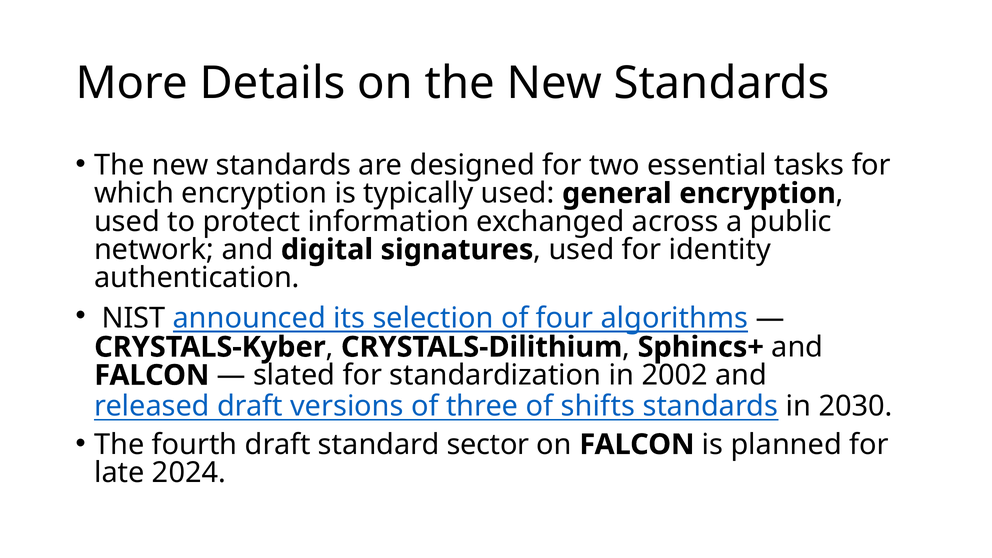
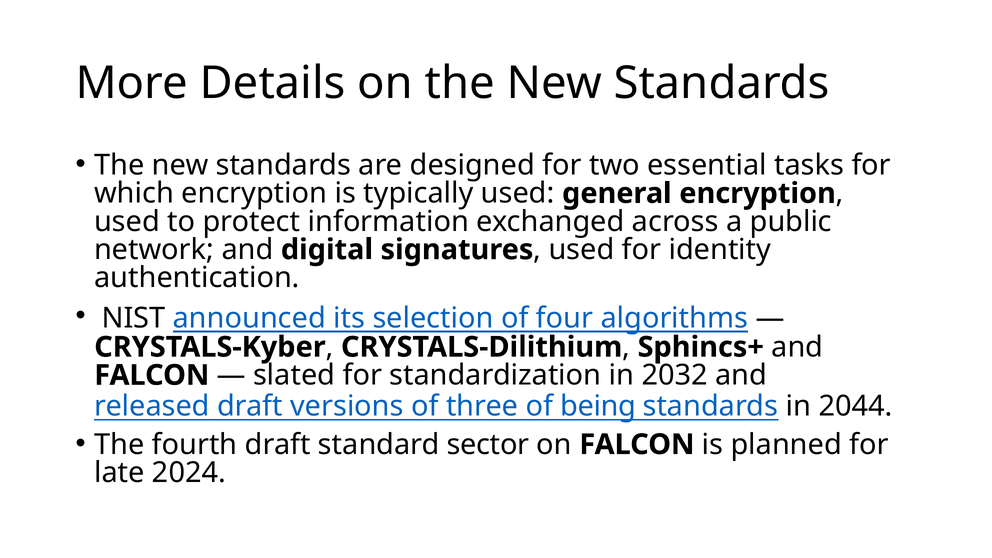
2002: 2002 -> 2032
shifts: shifts -> being
2030: 2030 -> 2044
